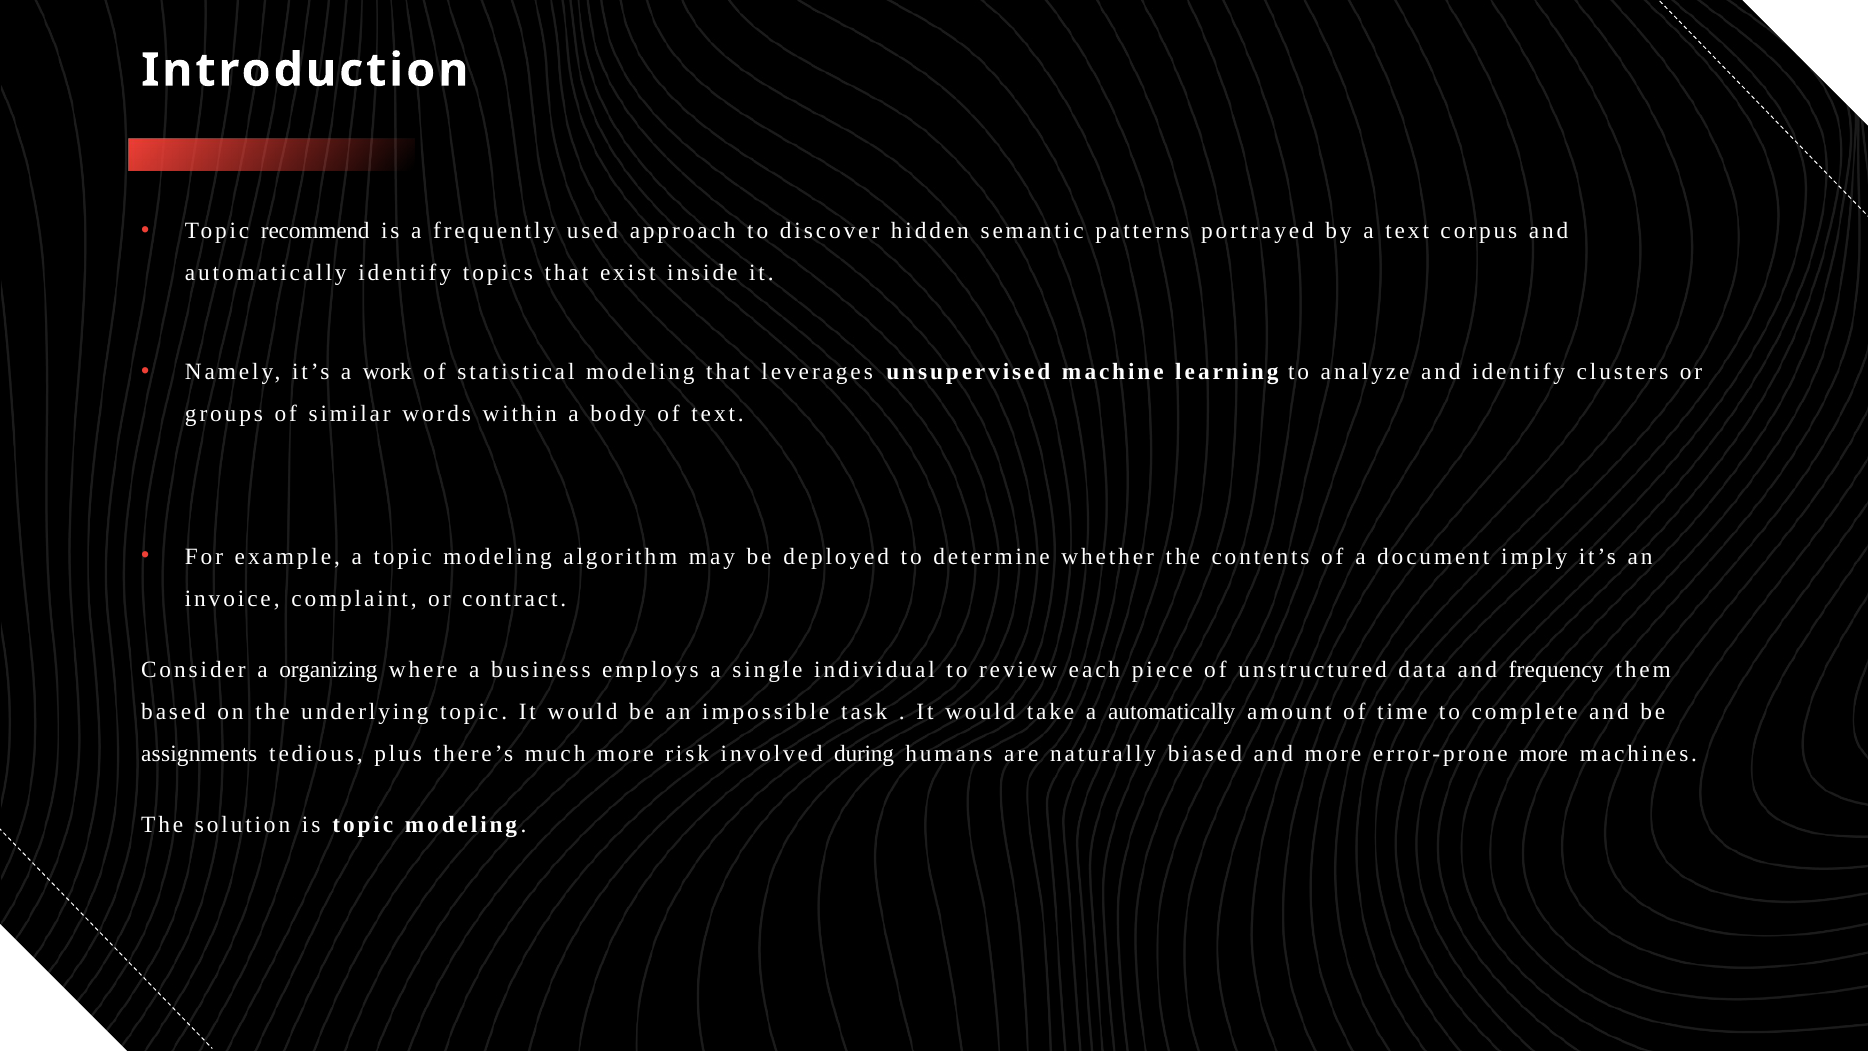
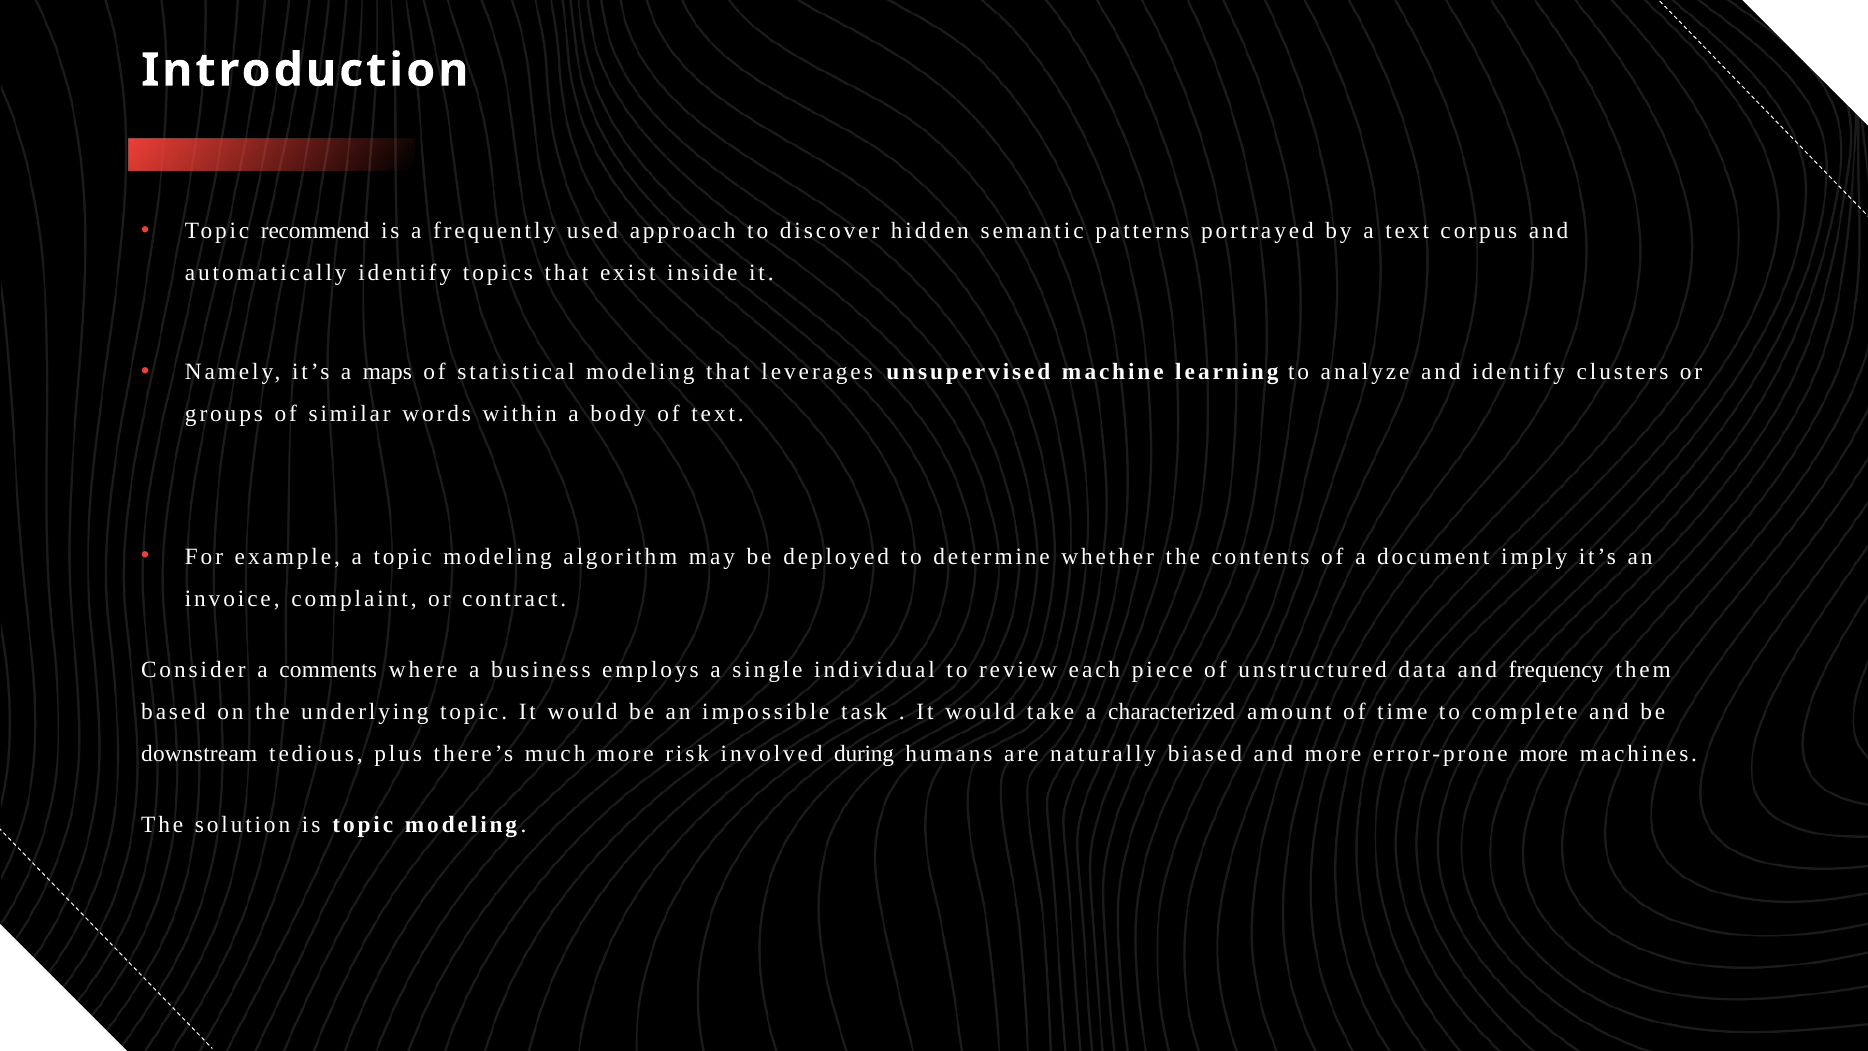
work: work -> maps
organizing: organizing -> comments
a automatically: automatically -> characterized
assignments: assignments -> downstream
